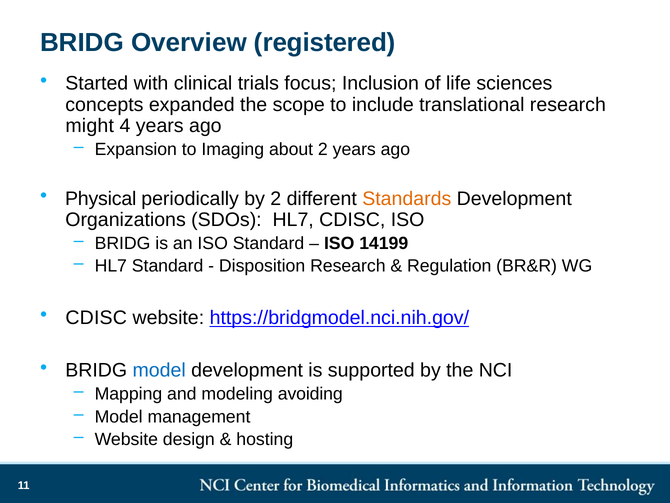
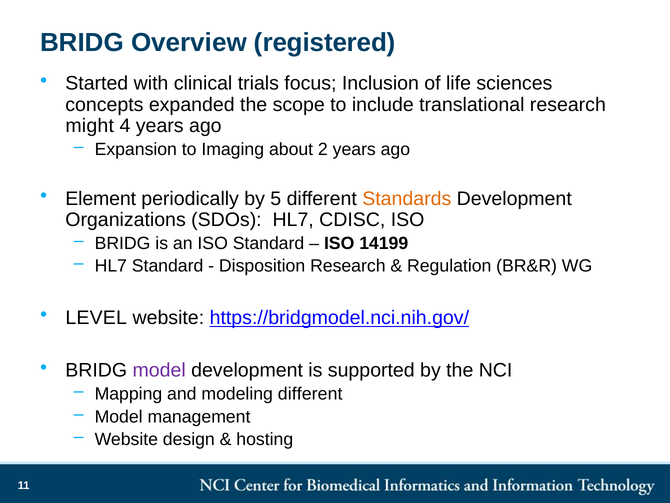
Physical: Physical -> Element
by 2: 2 -> 5
CDISC at (96, 318): CDISC -> LEVEL
model at (159, 370) colour: blue -> purple
modeling avoiding: avoiding -> different
